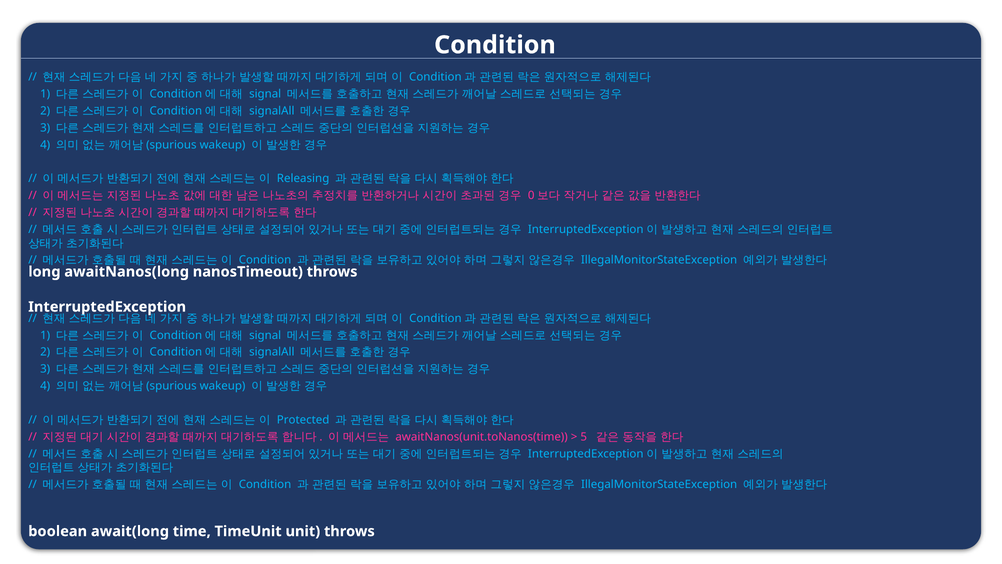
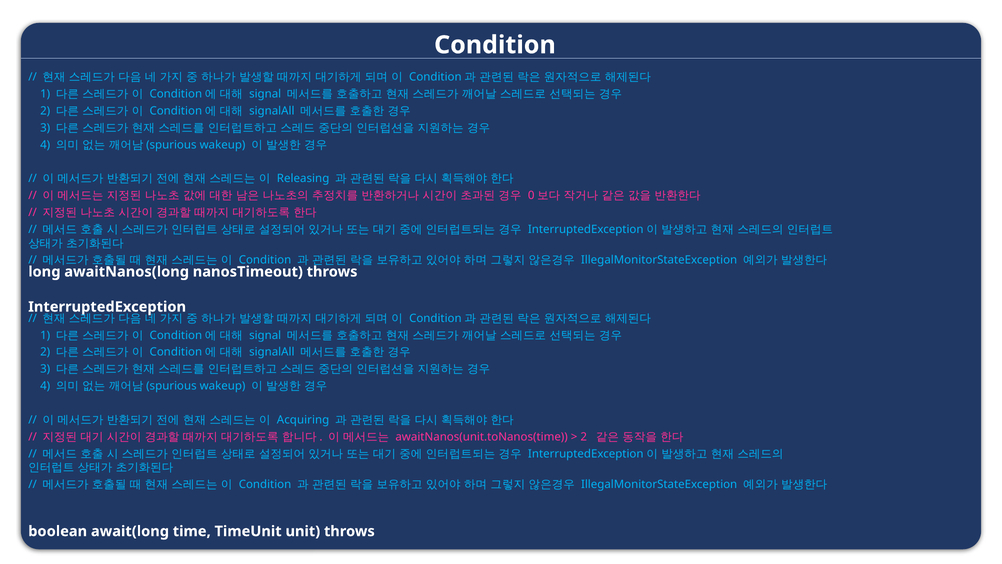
Protected: Protected -> Acquiring
5 at (584, 437): 5 -> 2
